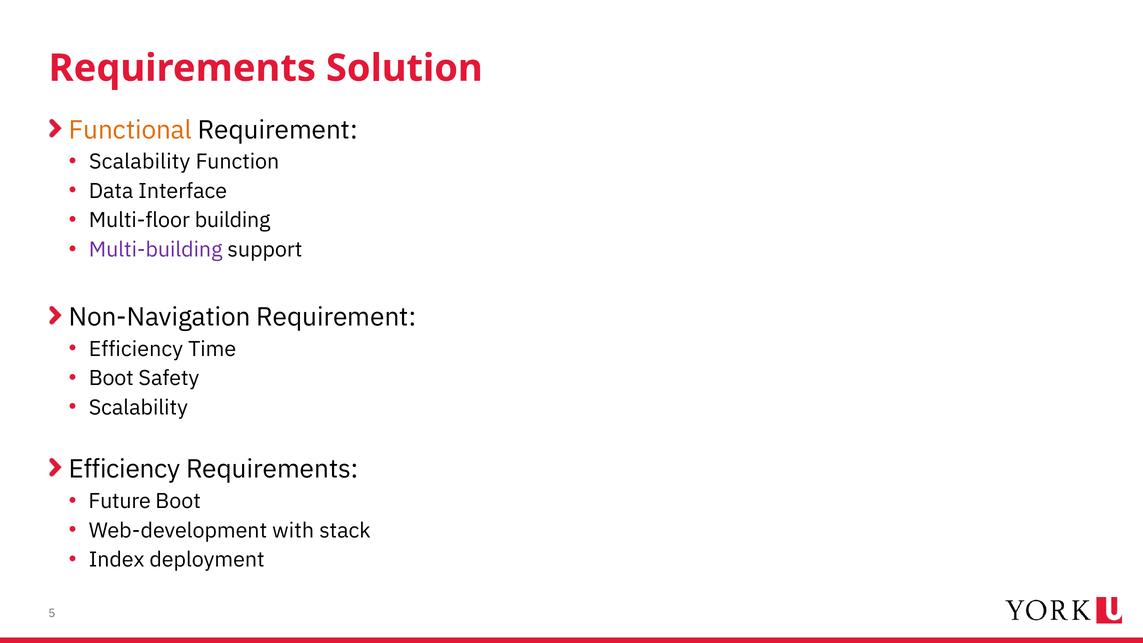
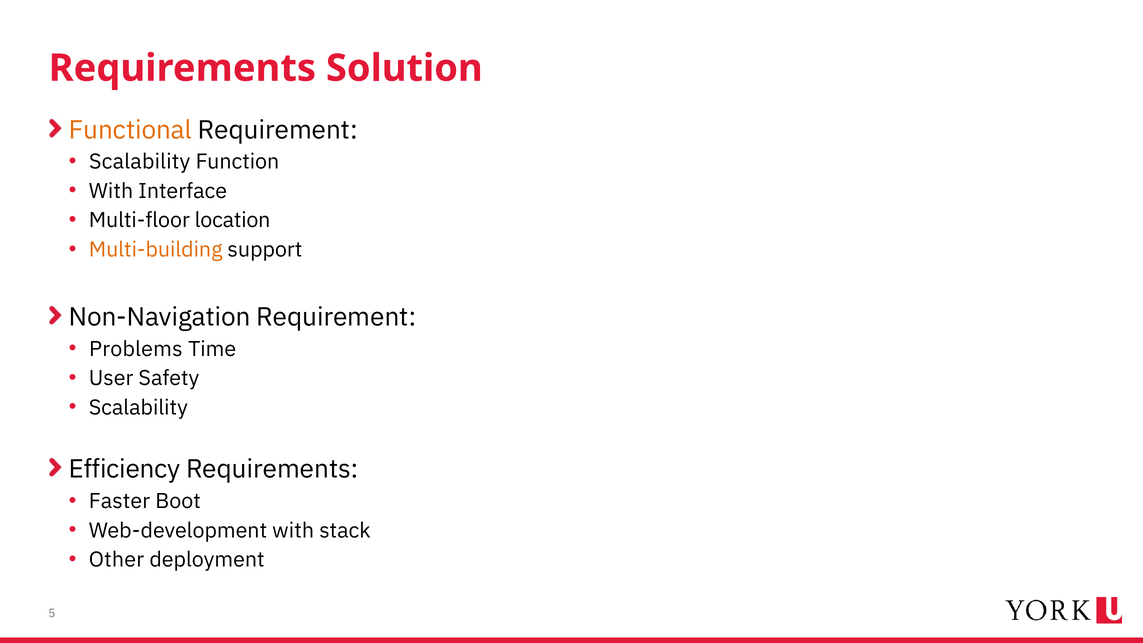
Data at (111, 191): Data -> With
building: building -> location
Multi-building colour: purple -> orange
Efficiency at (136, 349): Efficiency -> Problems
Boot at (111, 378): Boot -> User
Future: Future -> Faster
Index: Index -> Other
